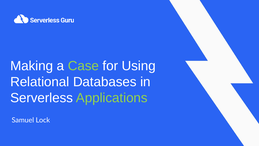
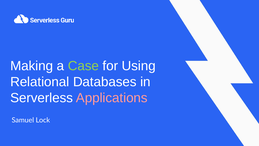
Applications colour: light green -> pink
